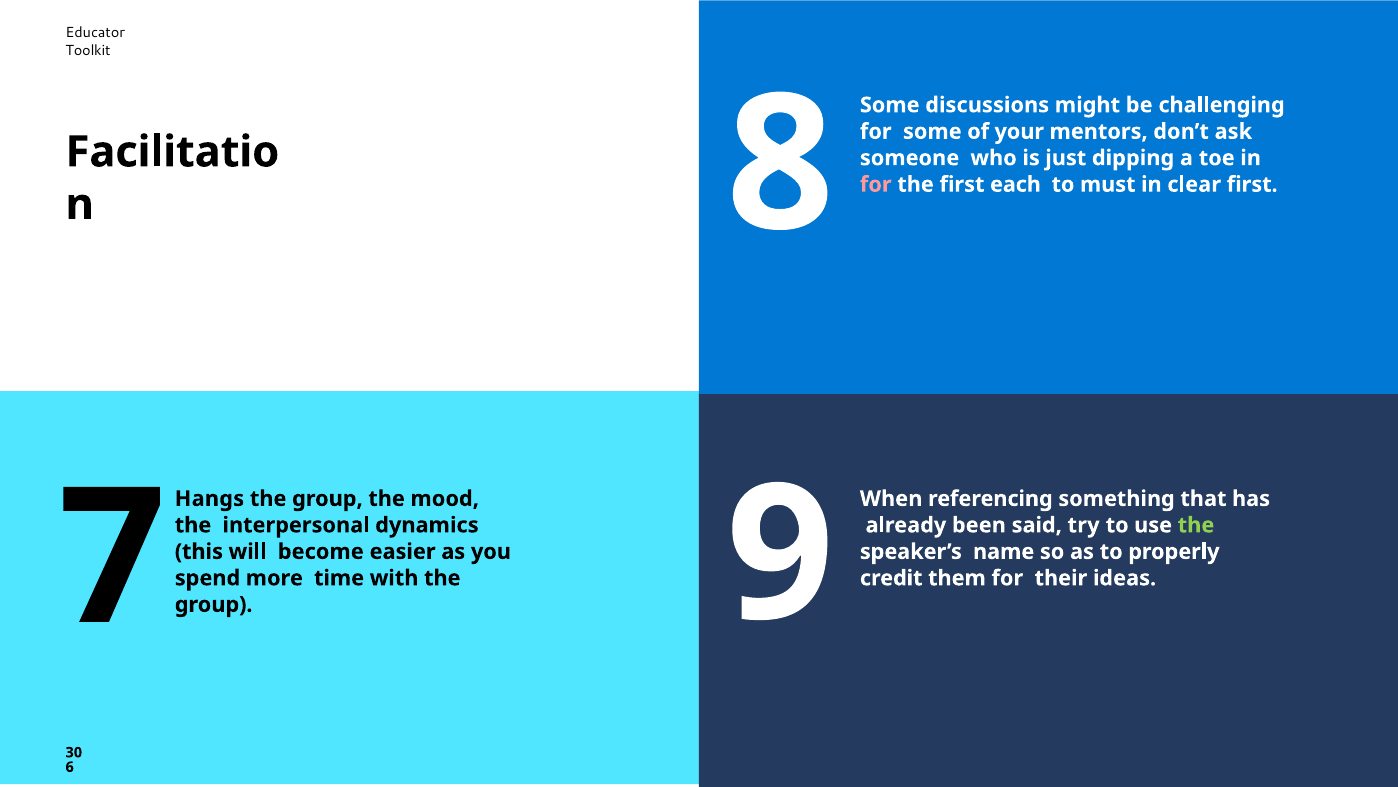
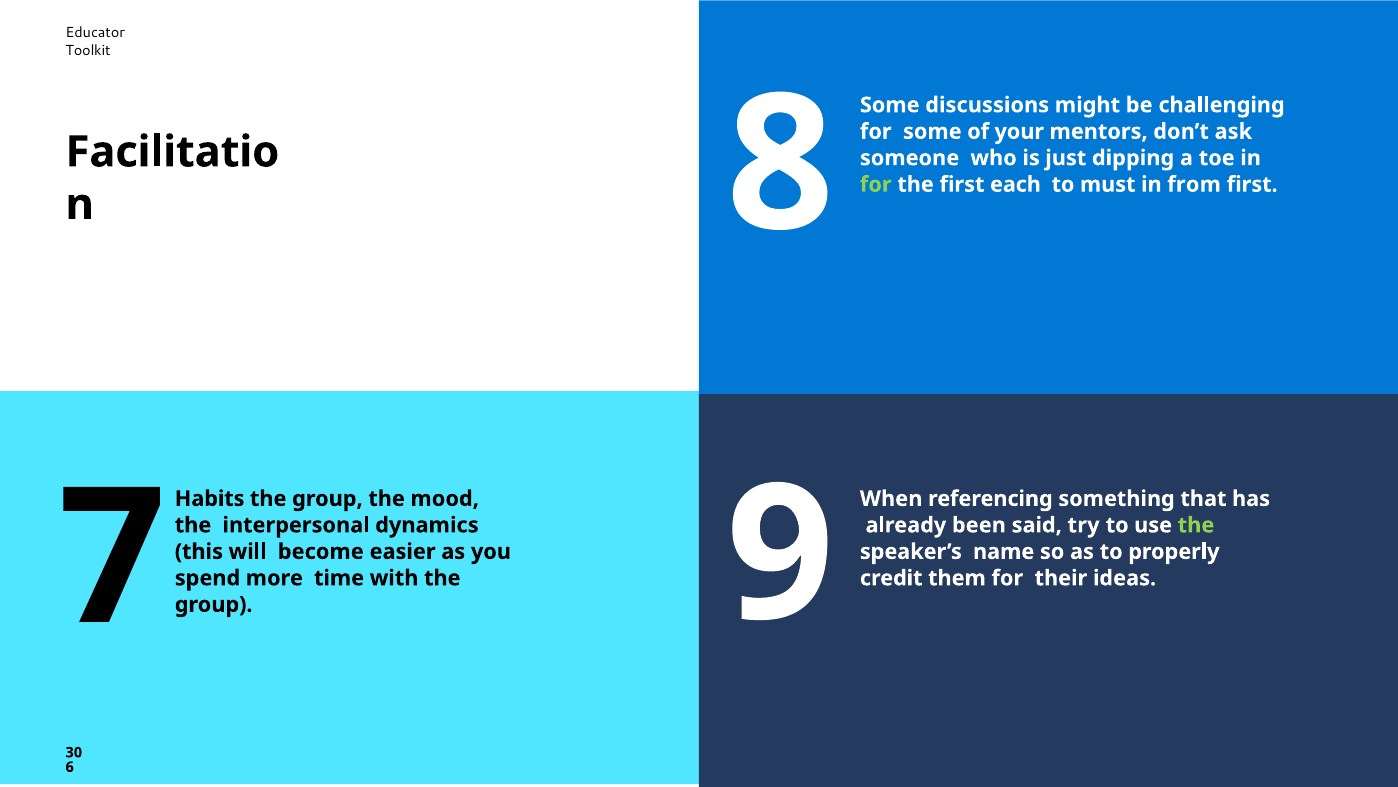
for at (876, 184) colour: pink -> light green
clear: clear -> from
Hangs: Hangs -> Habits
